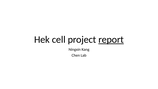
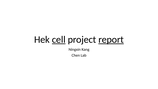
cell underline: none -> present
